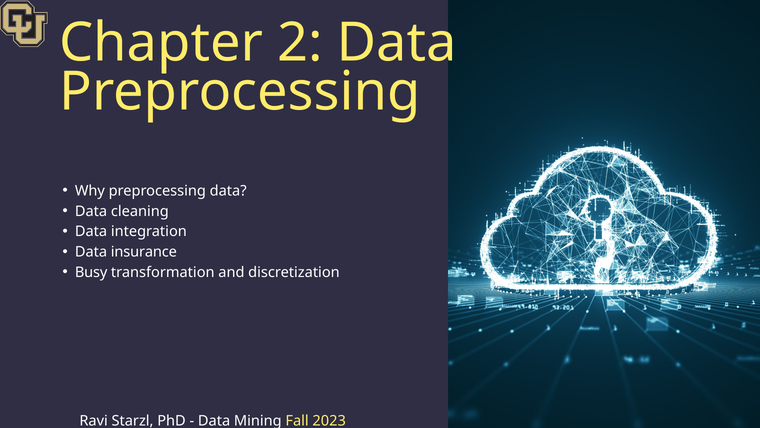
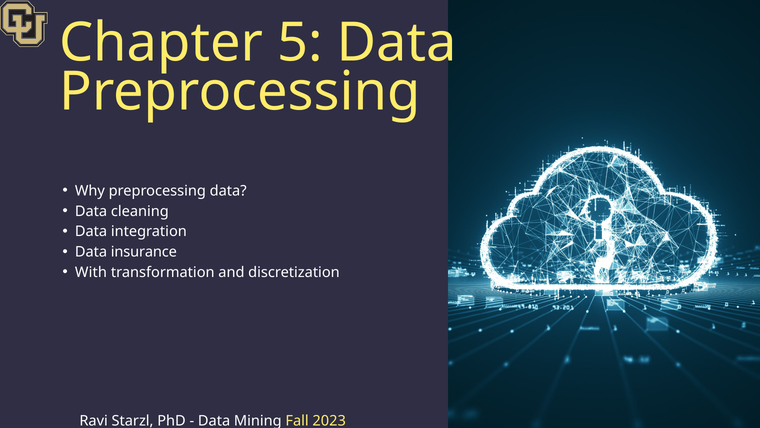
2: 2 -> 5
Busy: Busy -> With
